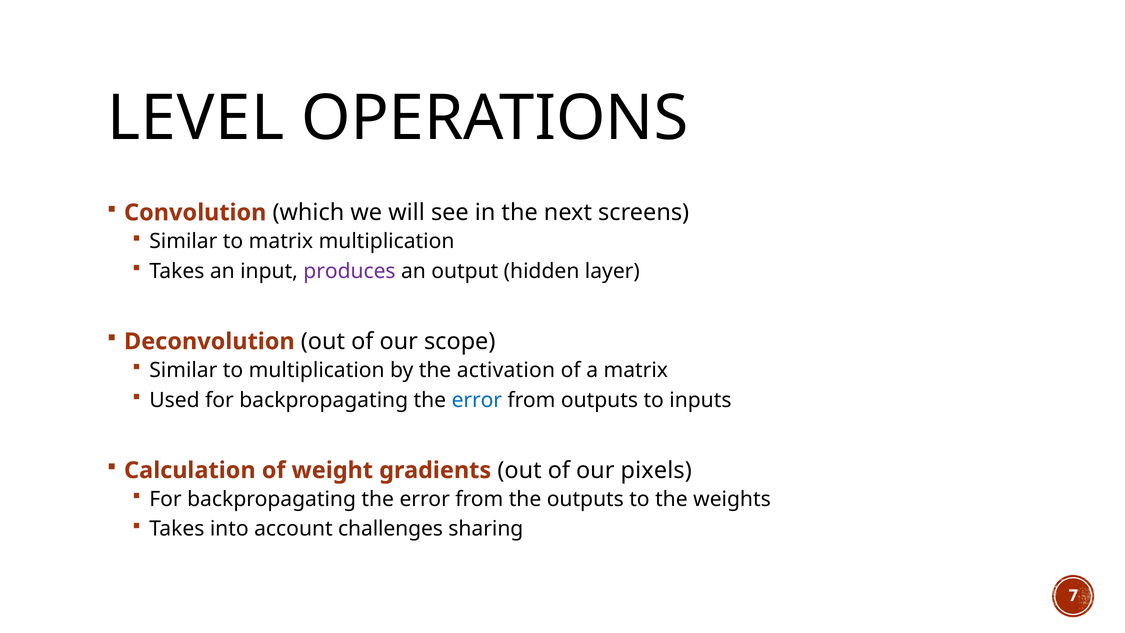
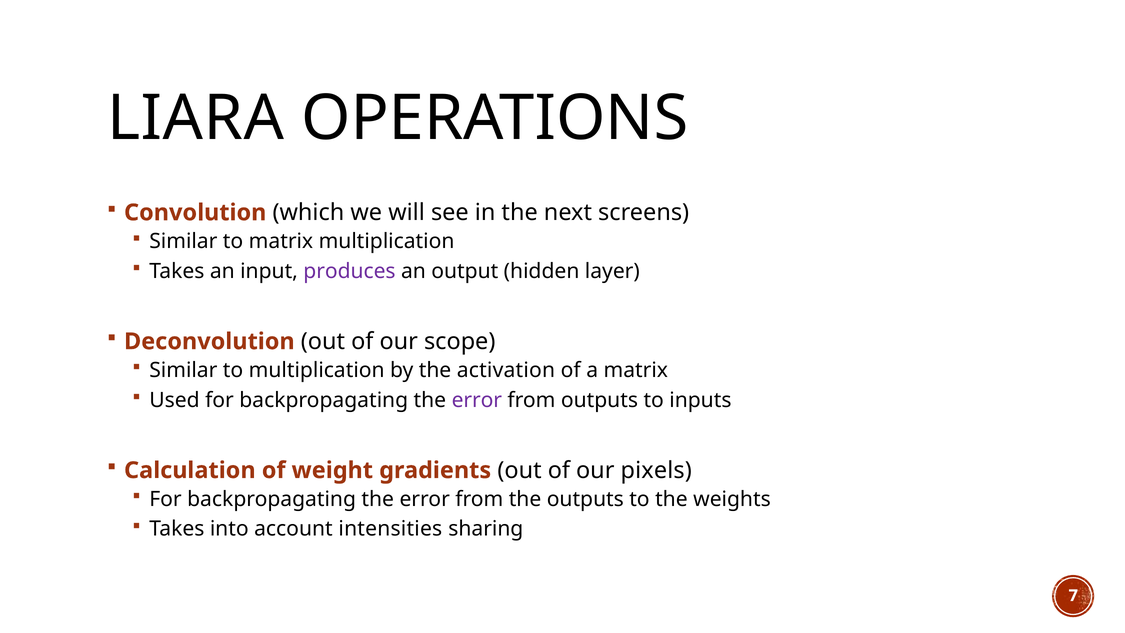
LEVEL: LEVEL -> LIARA
error at (477, 400) colour: blue -> purple
challenges: challenges -> intensities
